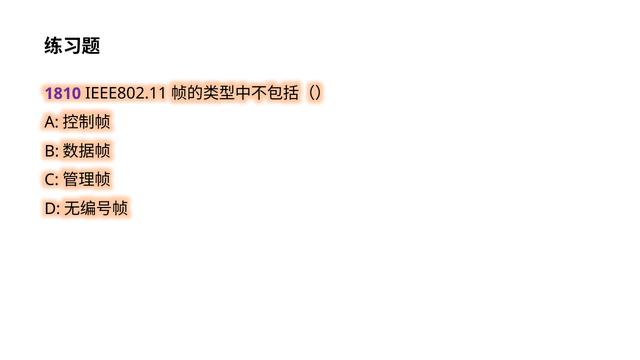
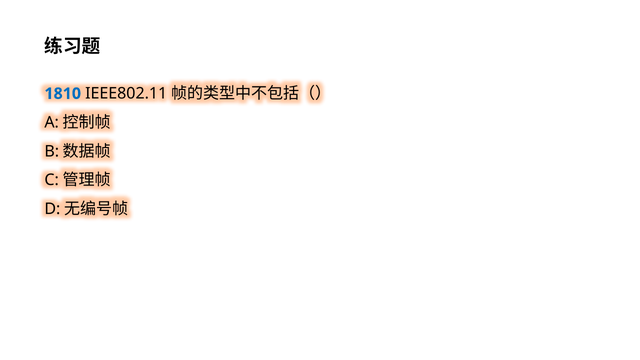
1810 colour: purple -> blue
